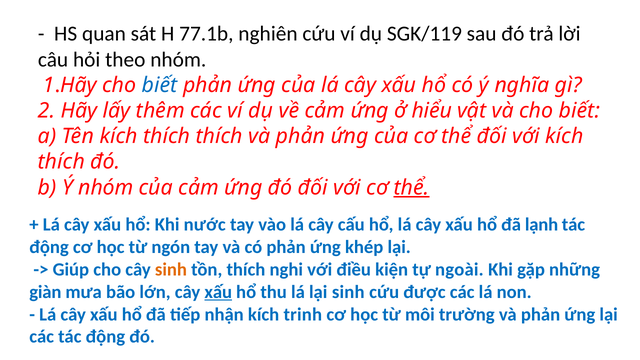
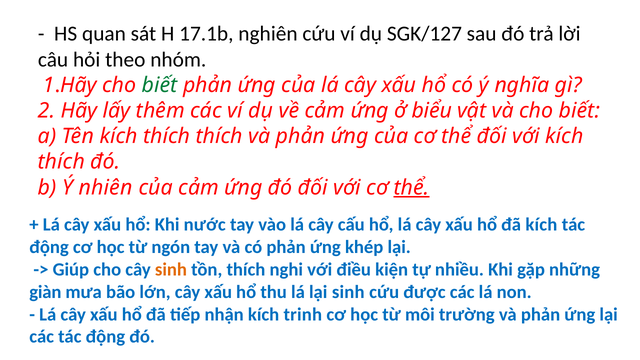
77.1b: 77.1b -> 17.1b
SGK/119: SGK/119 -> SGK/127
biết at (160, 85) colour: blue -> green
hiểu: hiểu -> biểu
Ý nhóm: nhóm -> nhiên
đã lạnh: lạnh -> kích
ngoài: ngoài -> nhiều
xấu at (218, 292) underline: present -> none
